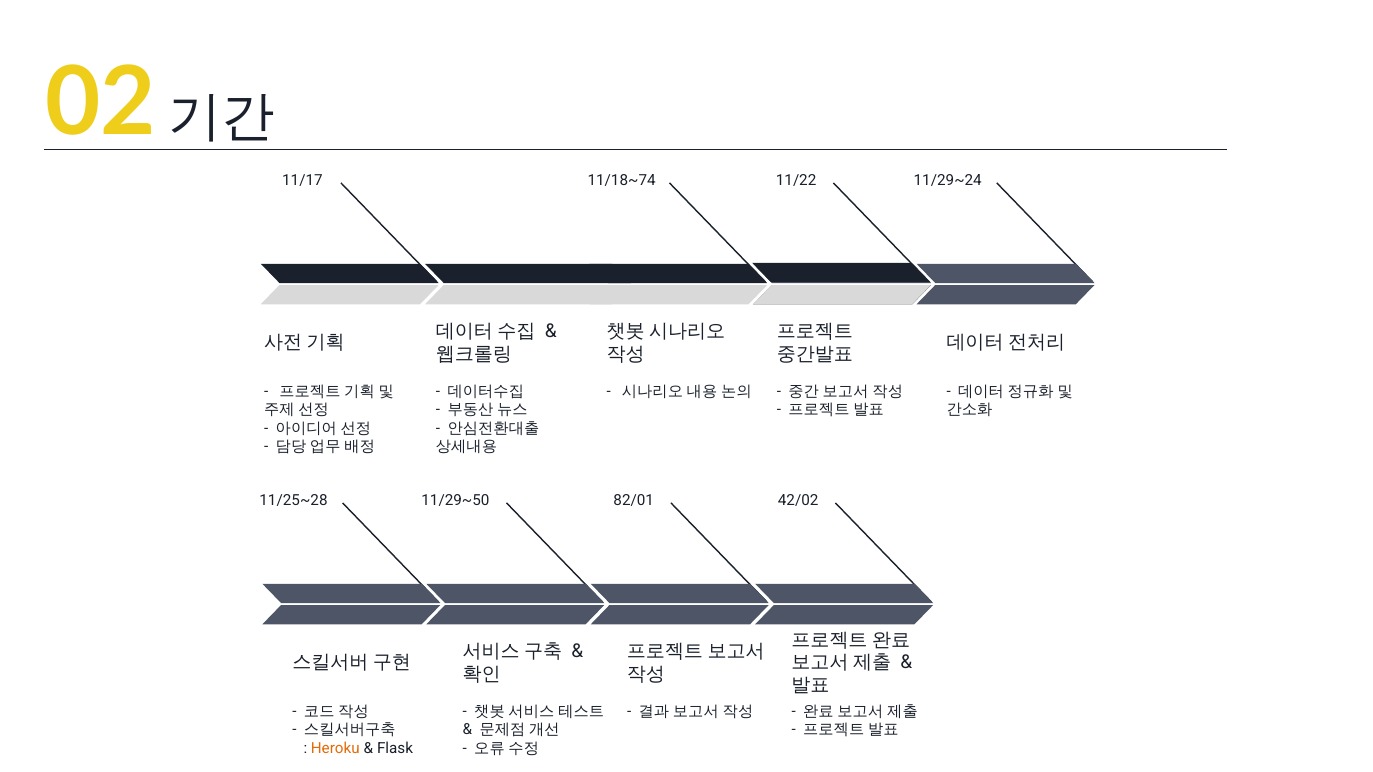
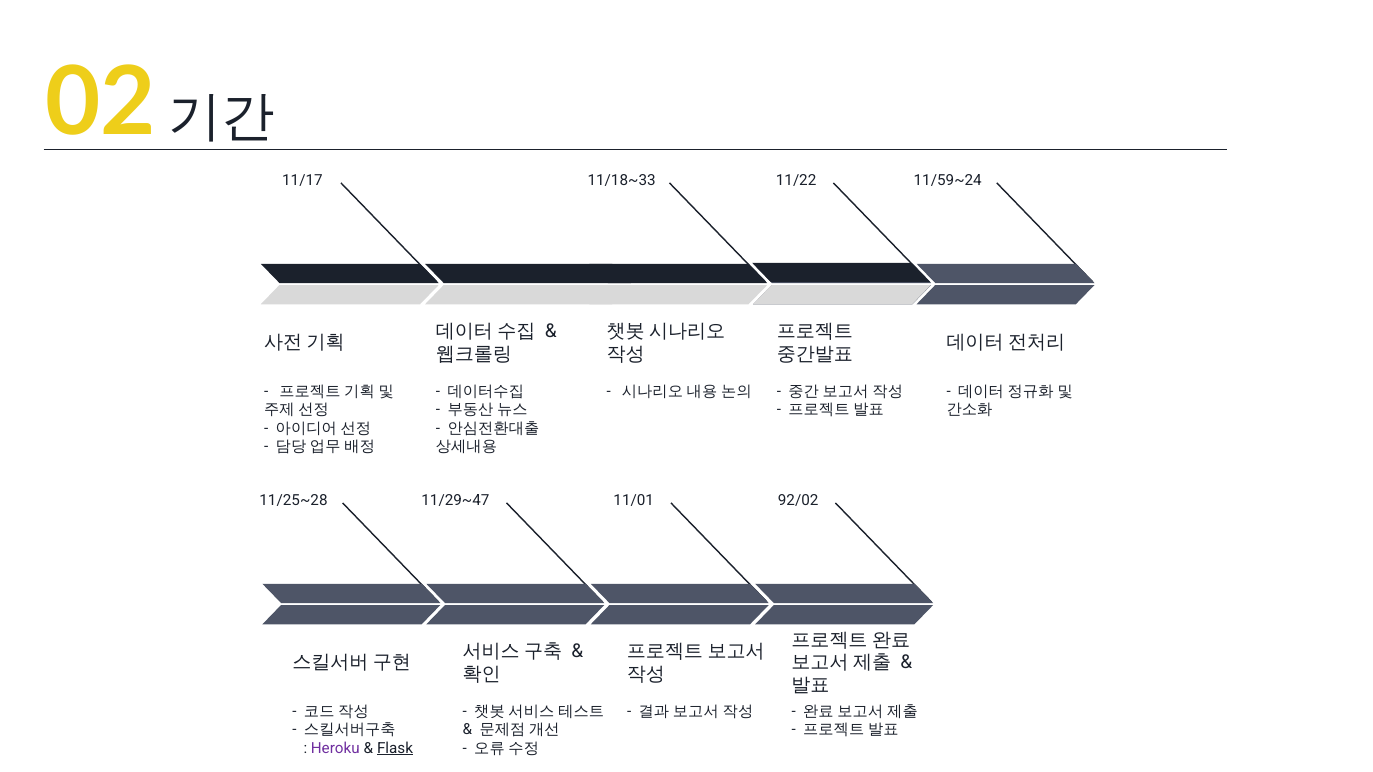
11/18~74: 11/18~74 -> 11/18~33
11/29~24: 11/29~24 -> 11/59~24
11/29~50: 11/29~50 -> 11/29~47
82/01: 82/01 -> 11/01
42/02: 42/02 -> 92/02
Heroku colour: orange -> purple
Flask underline: none -> present
